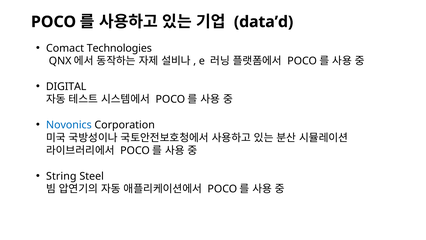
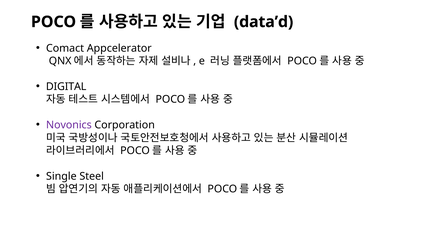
Technologies: Technologies -> Appcelerator
Novonics colour: blue -> purple
String: String -> Single
